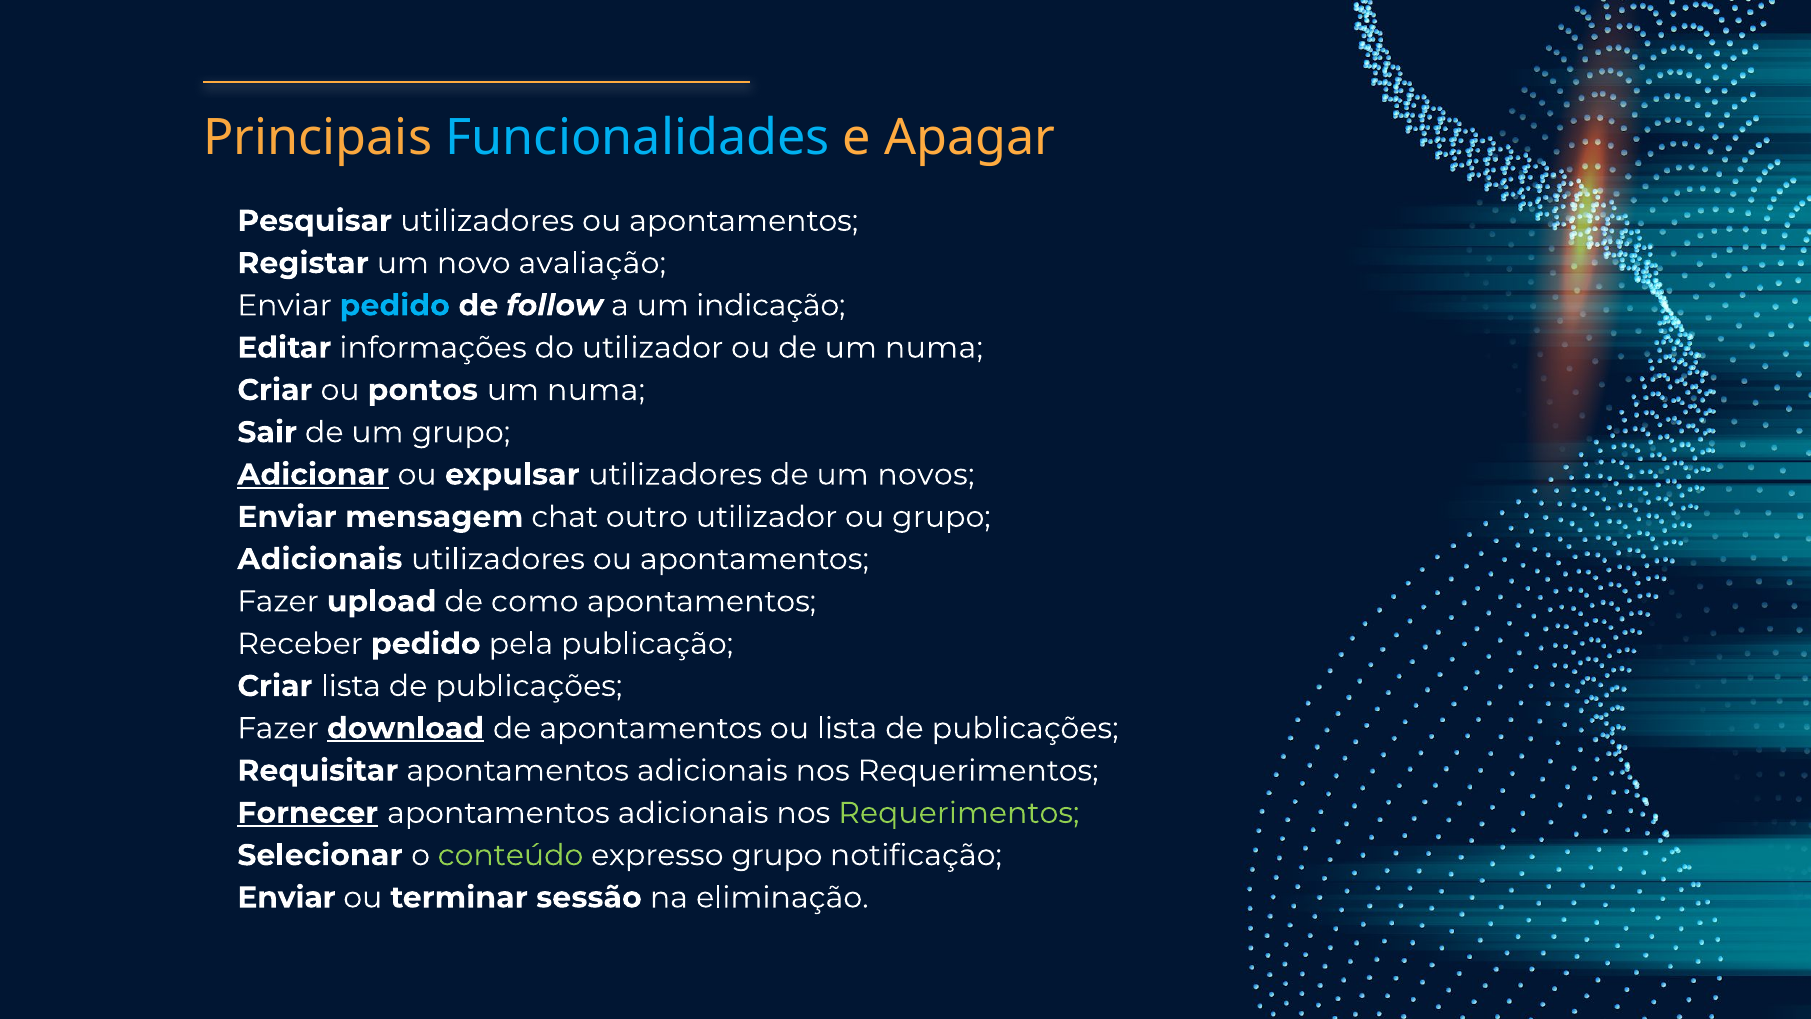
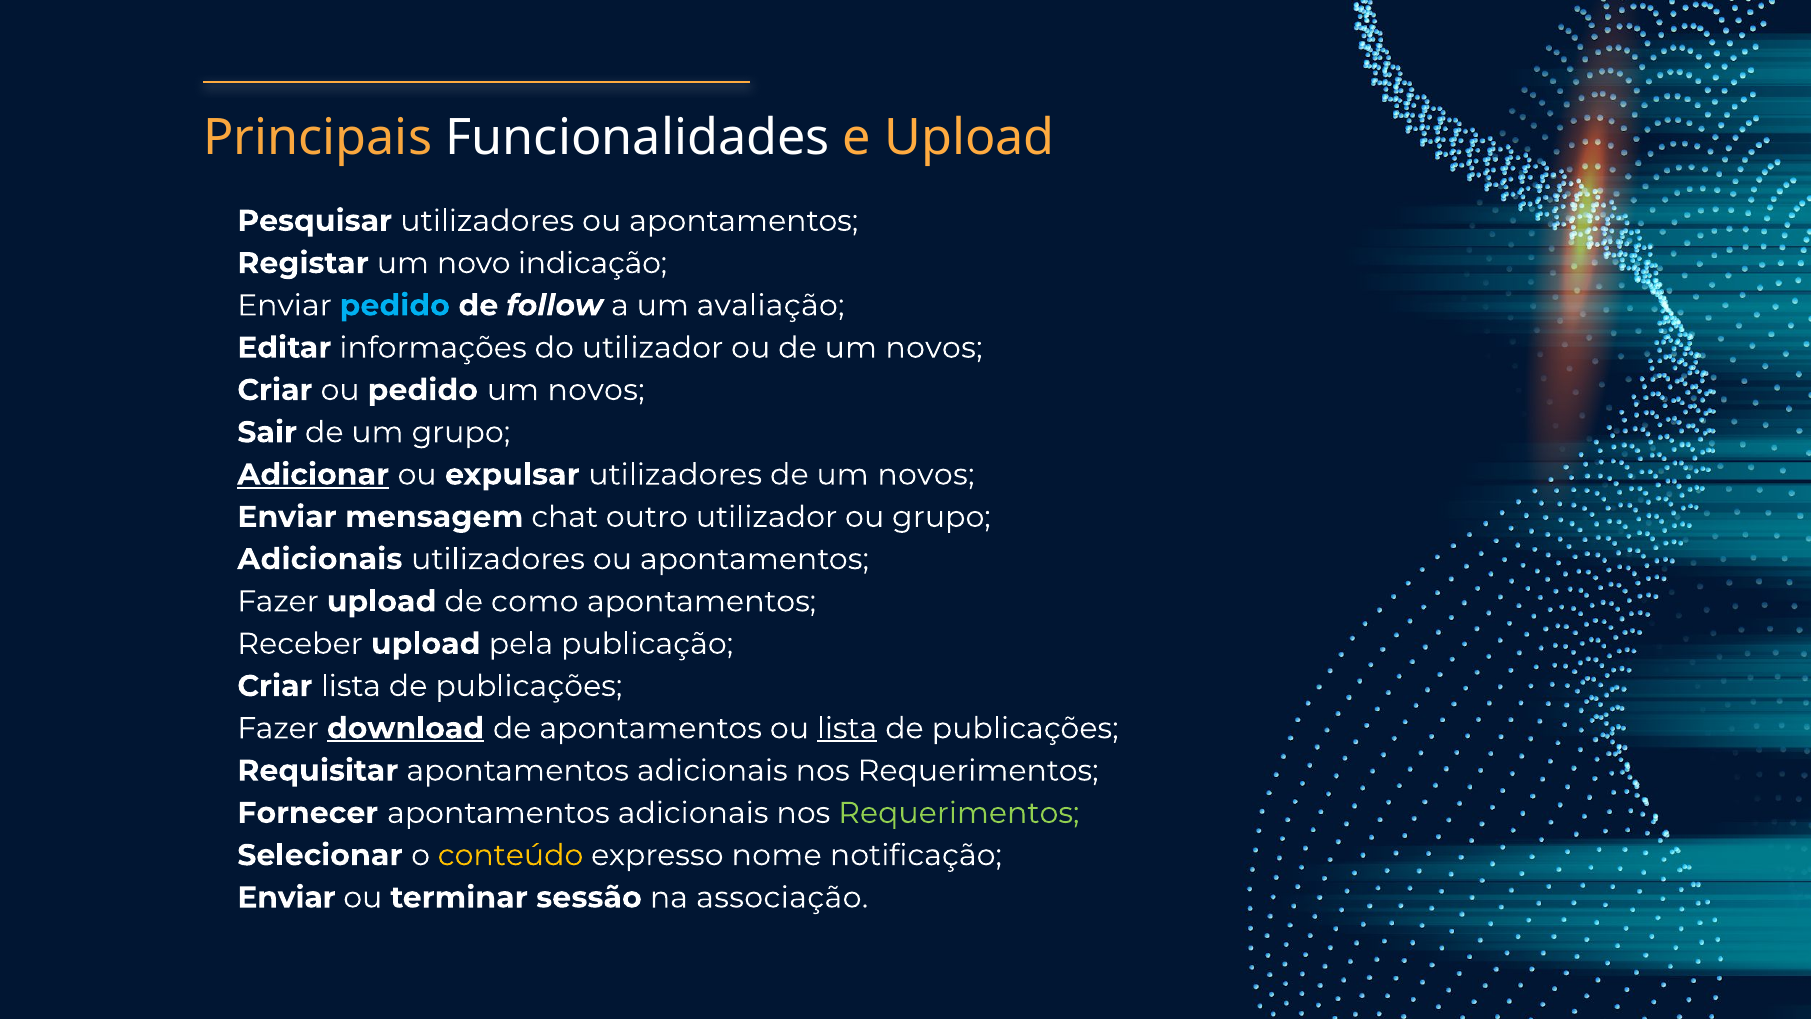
Funcionalidades colour: light blue -> white
e Apagar: Apagar -> Upload
avaliação: avaliação -> indicação
indicação: indicação -> avaliação
ou de um numa: numa -> novos
ou pontos: pontos -> pedido
numa at (596, 390): numa -> novos
Receber pedido: pedido -> upload
lista at (847, 728) underline: none -> present
Fornecer underline: present -> none
conteúdo colour: light green -> yellow
expresso grupo: grupo -> nome
eliminação: eliminação -> associação
